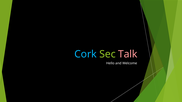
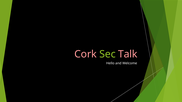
Cork colour: light blue -> pink
